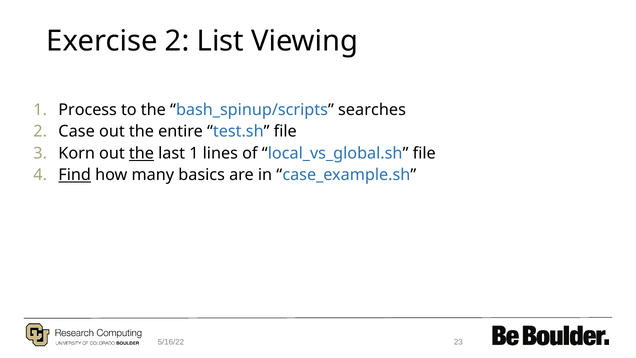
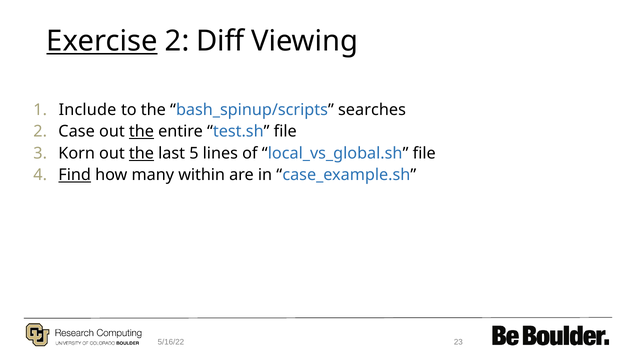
Exercise underline: none -> present
List: List -> Diff
Process: Process -> Include
the at (141, 132) underline: none -> present
last 1: 1 -> 5
basics: basics -> within
